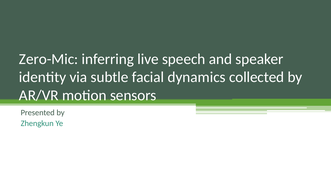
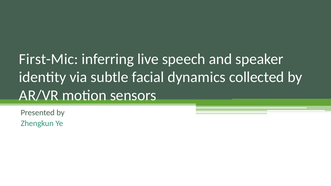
Zero-Mic: Zero-Mic -> First-Mic
